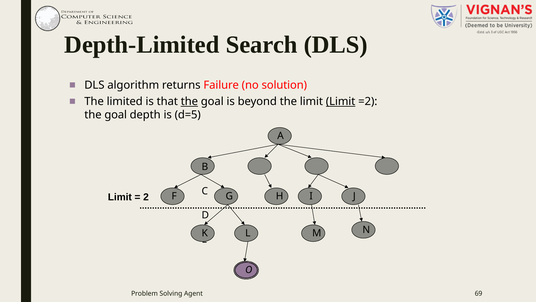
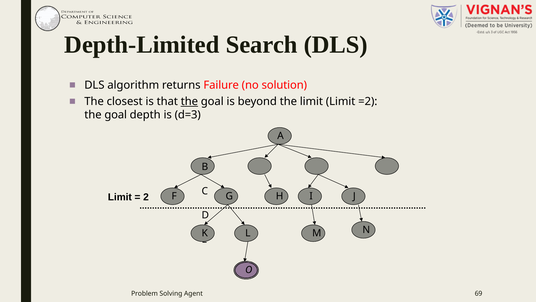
limited: limited -> closest
Limit at (341, 101) underline: present -> none
d=5: d=5 -> d=3
